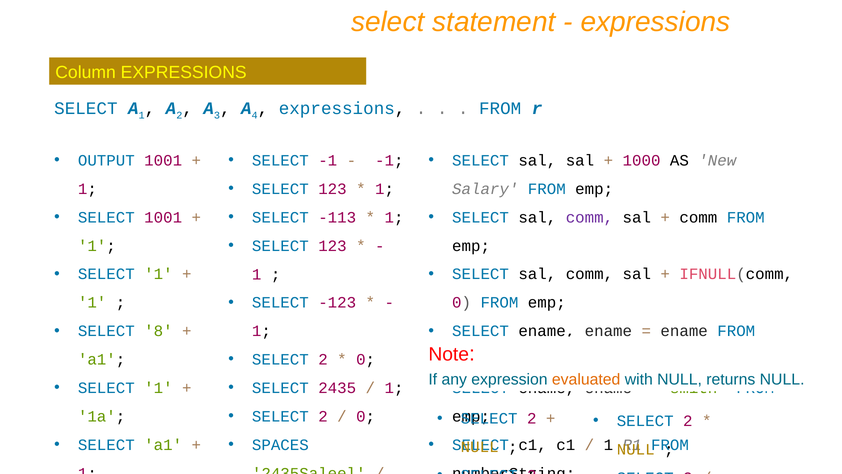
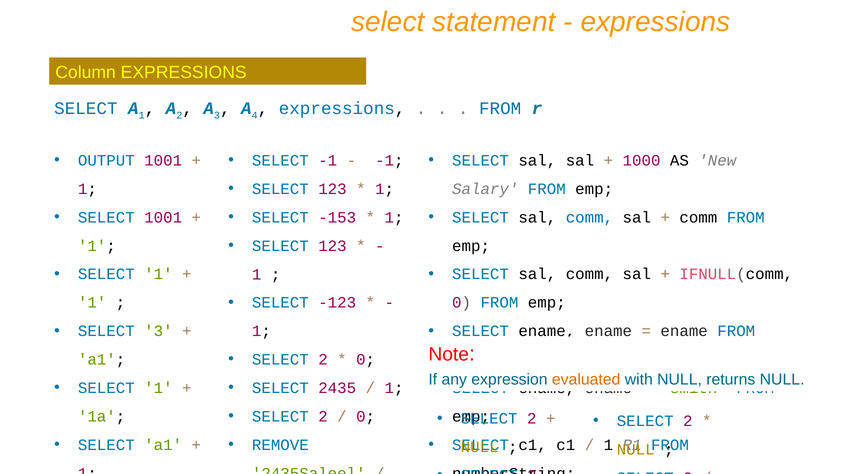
comm at (589, 217) colour: purple -> blue
-113: -113 -> -153
SELECT 8: 8 -> 3
SPACES: SPACES -> REMOVE
